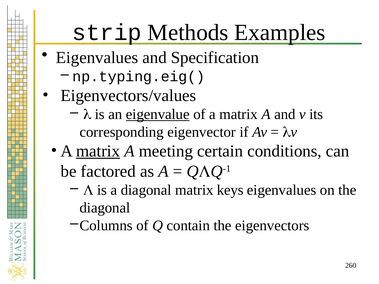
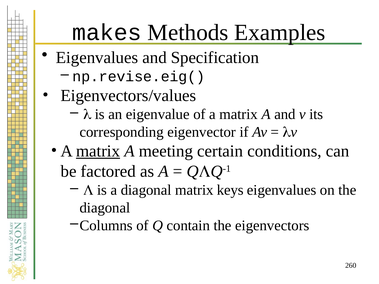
strip: strip -> makes
np.typing.eig(: np.typing.eig( -> np.revise.eig(
eigenvalue underline: present -> none
